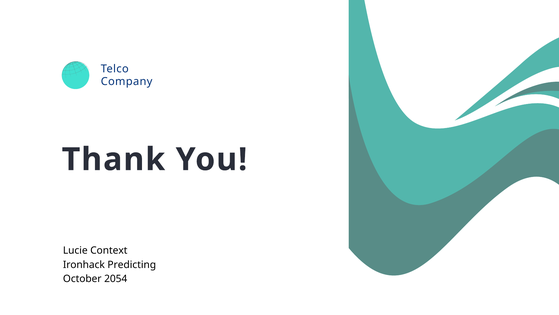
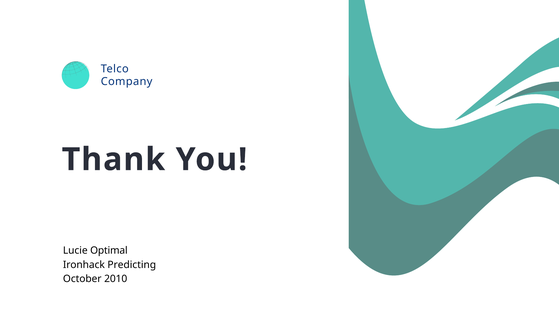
Context: Context -> Optimal
2054: 2054 -> 2010
